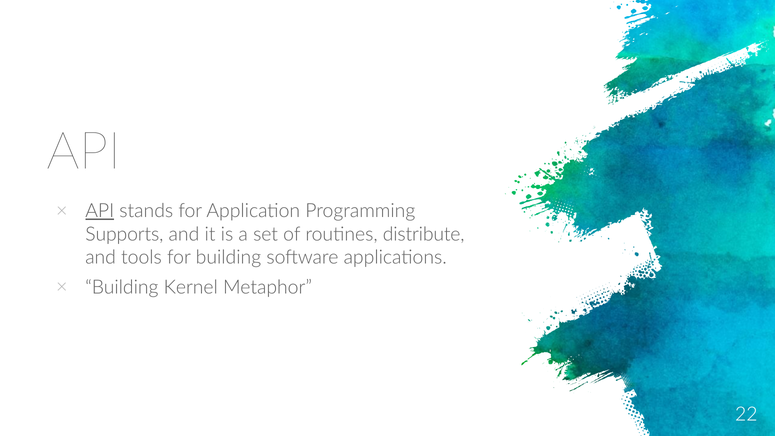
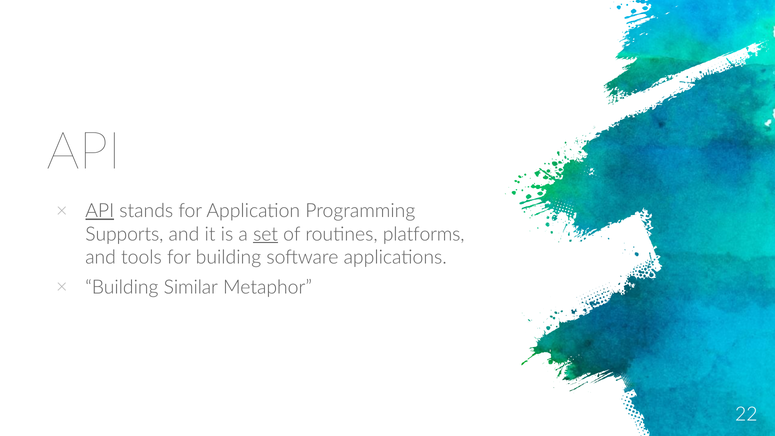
set underline: none -> present
distribute: distribute -> platforms
Kernel: Kernel -> Similar
